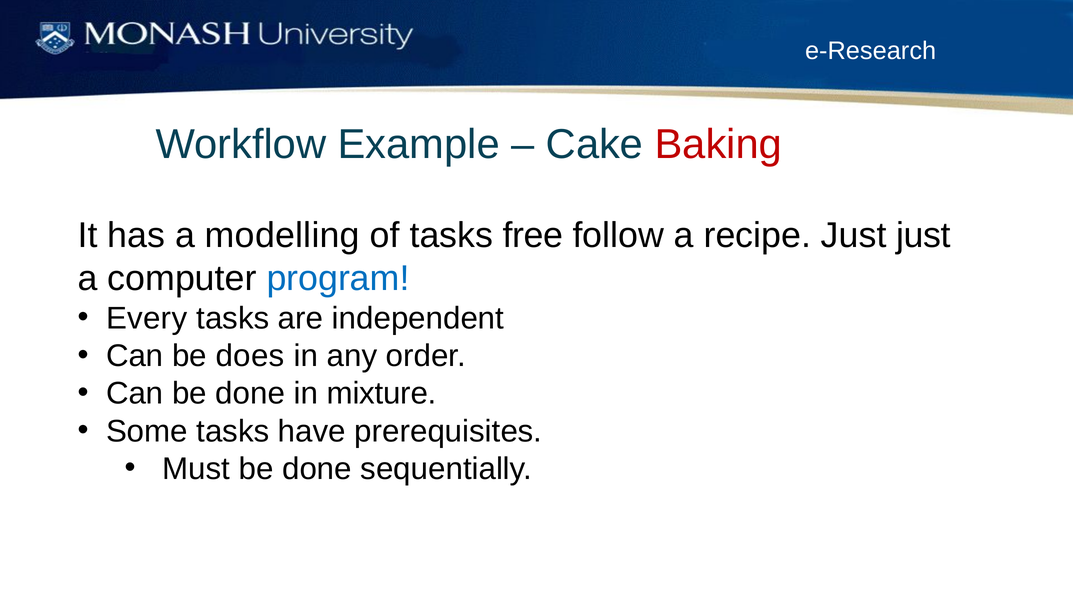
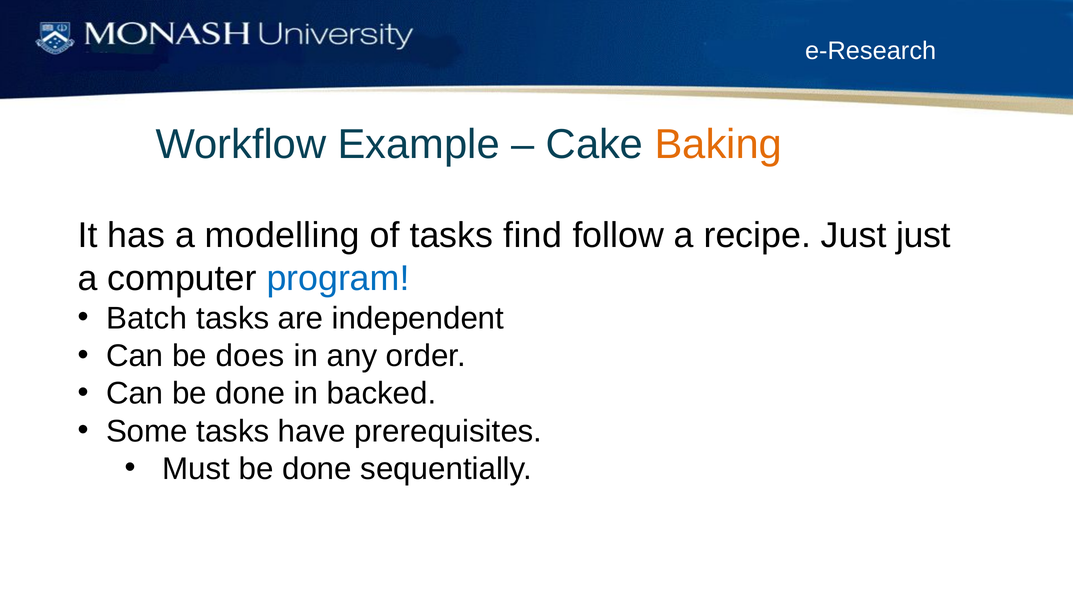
Baking colour: red -> orange
free: free -> find
Every: Every -> Batch
mixture: mixture -> backed
